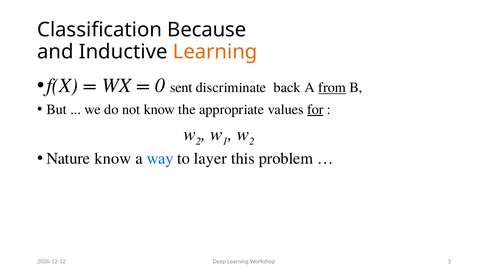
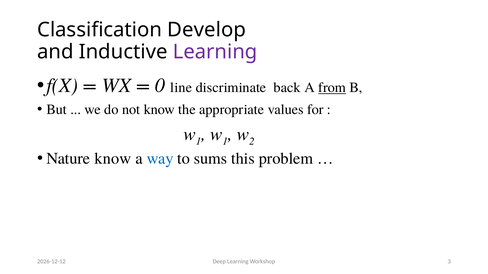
Because: Because -> Develop
Learning at (215, 52) colour: orange -> purple
sent: sent -> line
for underline: present -> none
2 at (198, 141): 2 -> 1
layer: layer -> sums
